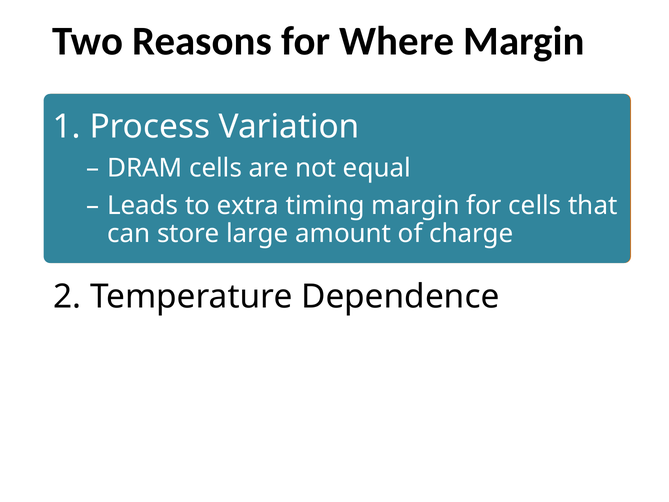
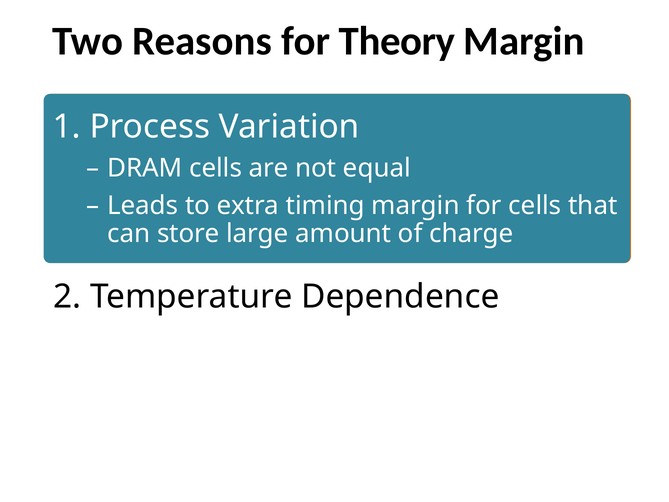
Where: Where -> Theory
